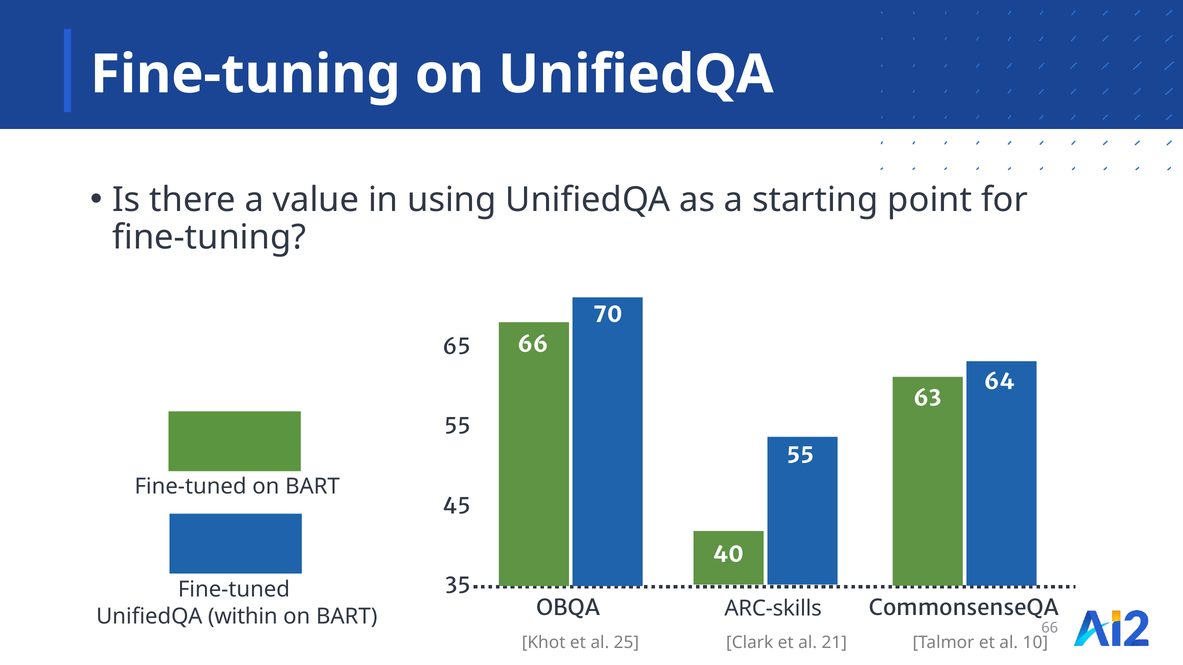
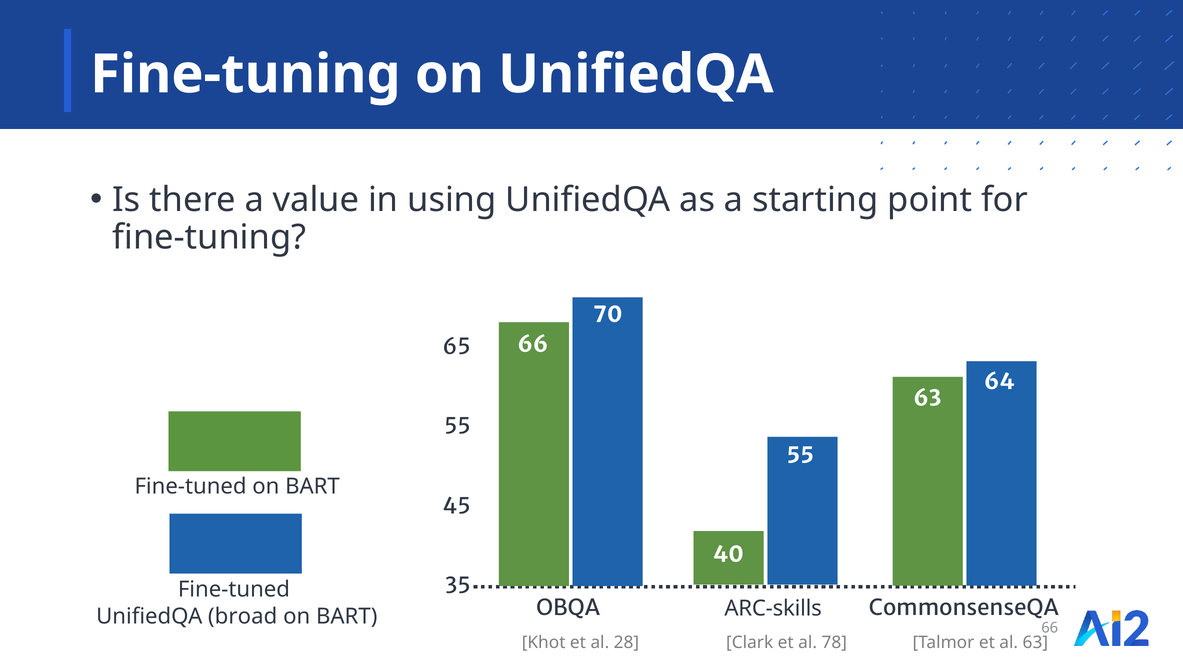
within: within -> broad
25: 25 -> 28
21: 21 -> 78
al 10: 10 -> 63
